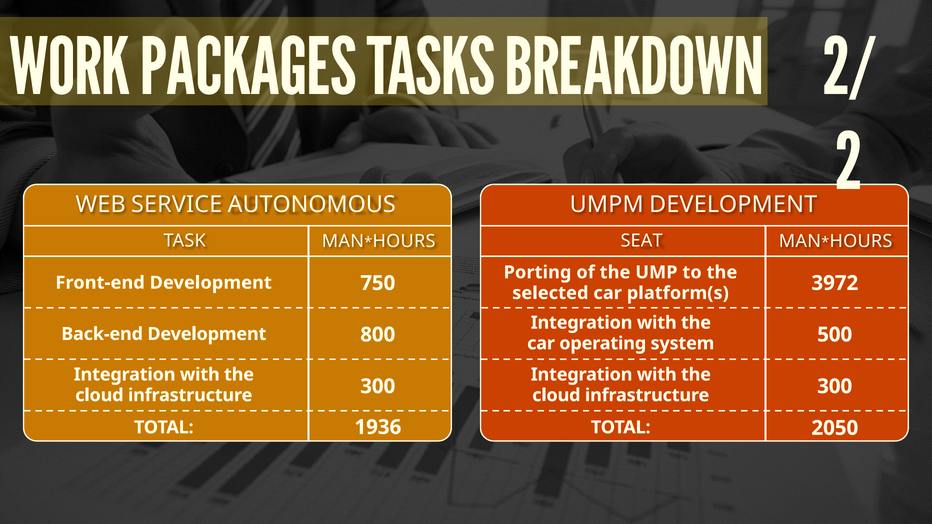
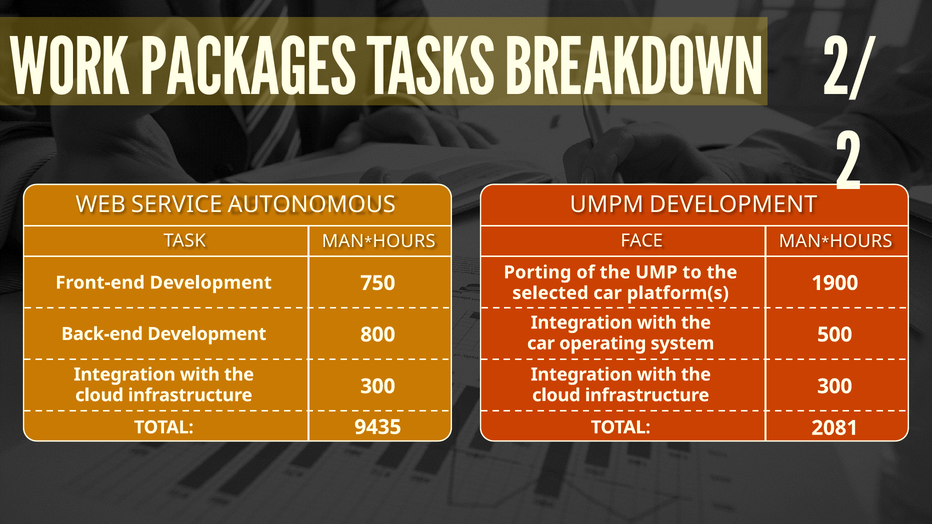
SEAT: SEAT -> FACE
3972: 3972 -> 1900
1936: 1936 -> 9435
2050: 2050 -> 2081
